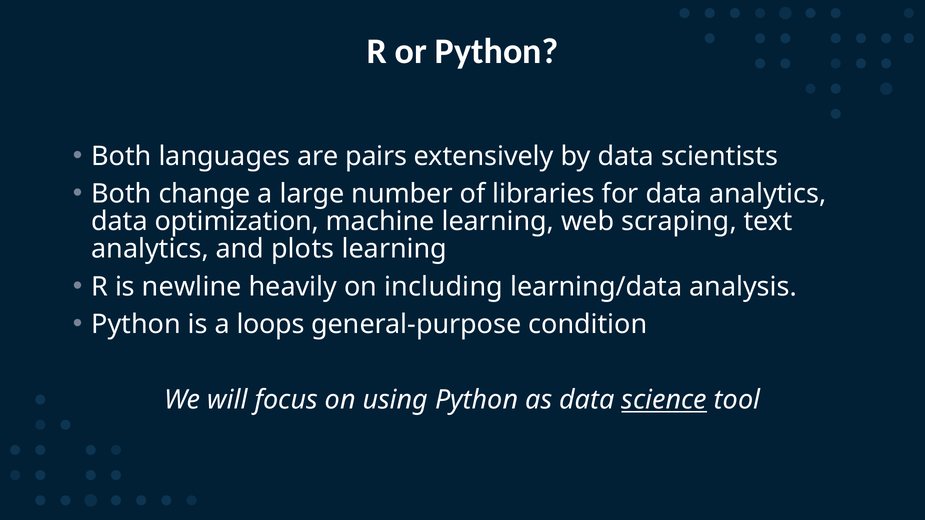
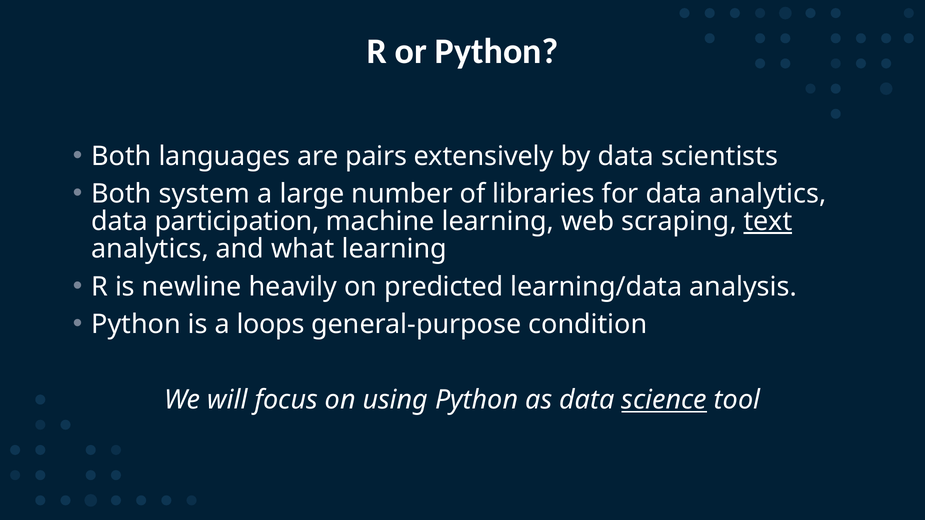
change: change -> system
optimization: optimization -> participation
text underline: none -> present
plots: plots -> what
including: including -> predicted
